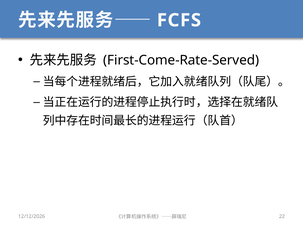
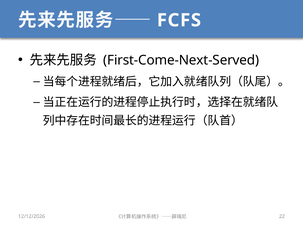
First-Come-Rate-Served: First-Come-Rate-Served -> First-Come-Next-Served
